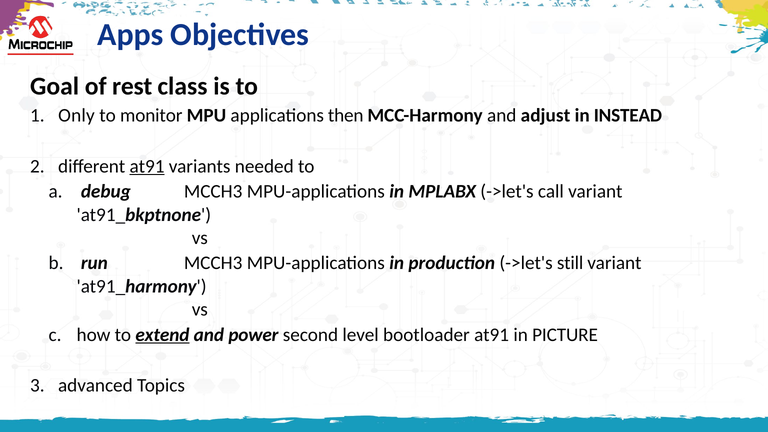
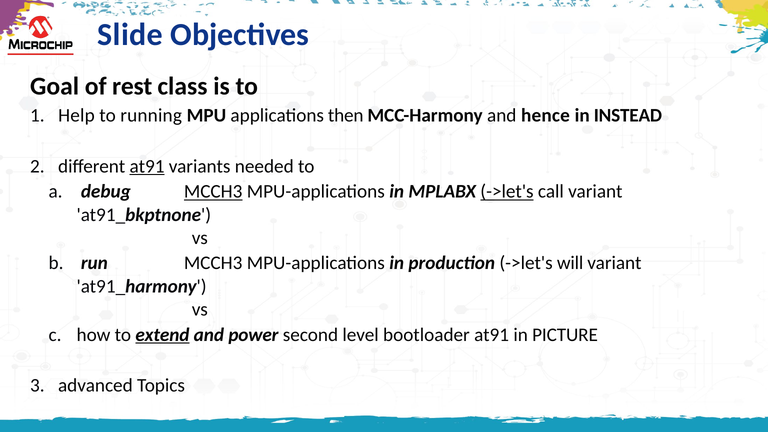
Apps: Apps -> Slide
Only: Only -> Help
monitor: monitor -> running
adjust: adjust -> hence
MCCH3 at (213, 192) underline: none -> present
->let's at (507, 192) underline: none -> present
still: still -> will
